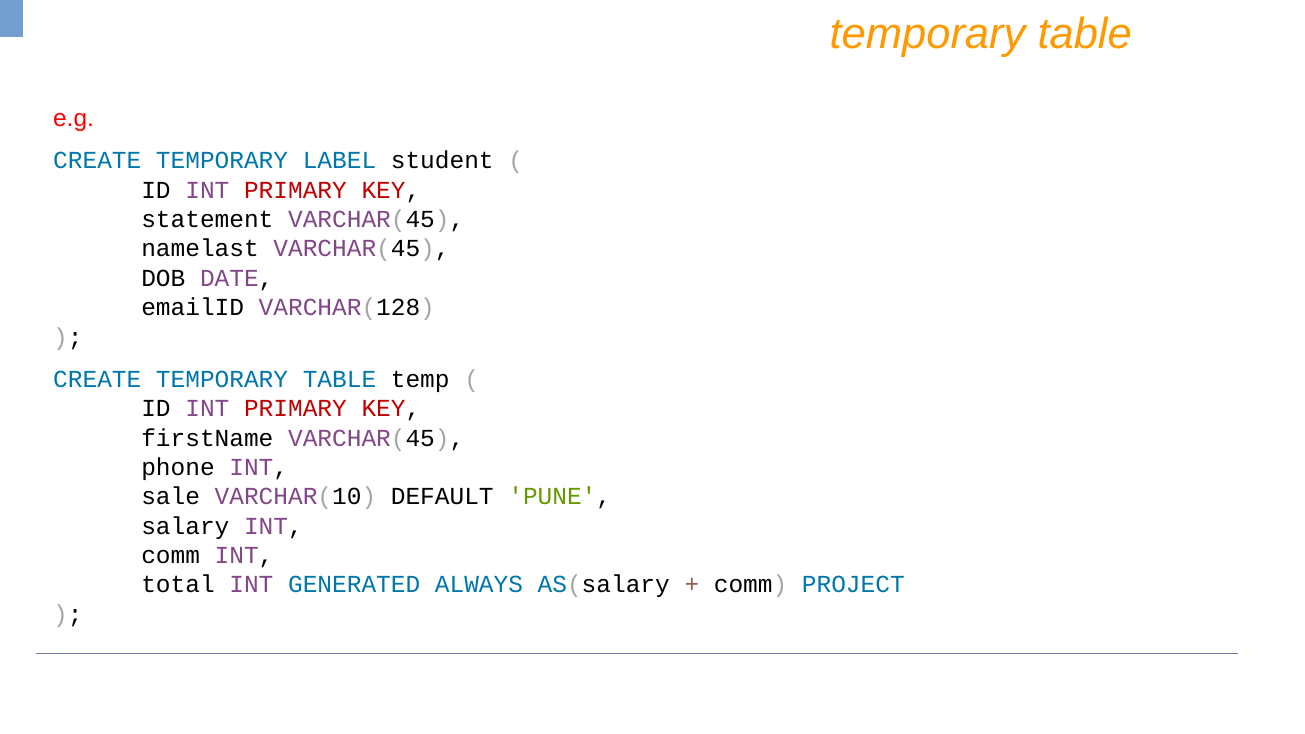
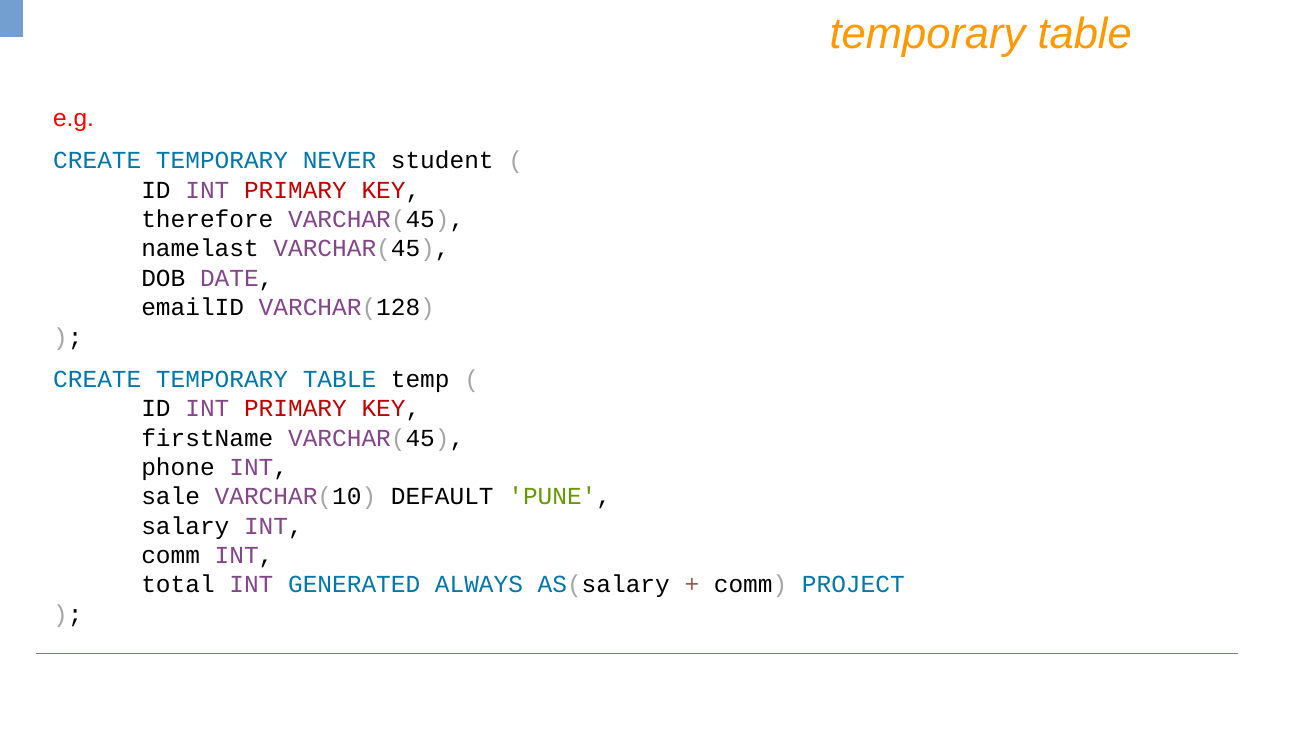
LABEL: LABEL -> NEVER
statement: statement -> therefore
